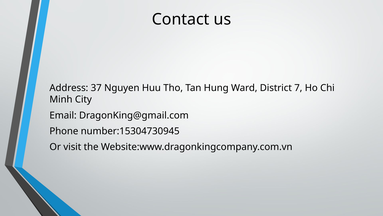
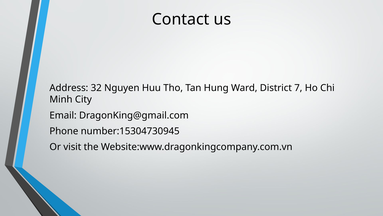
37: 37 -> 32
